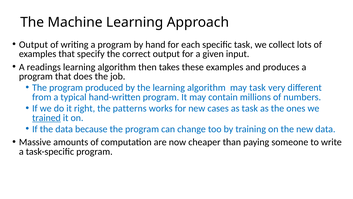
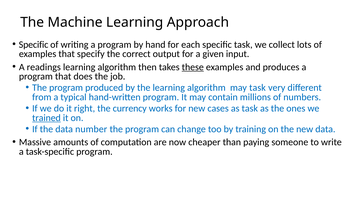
Output at (33, 44): Output -> Specific
these underline: none -> present
patterns: patterns -> currency
because: because -> number
